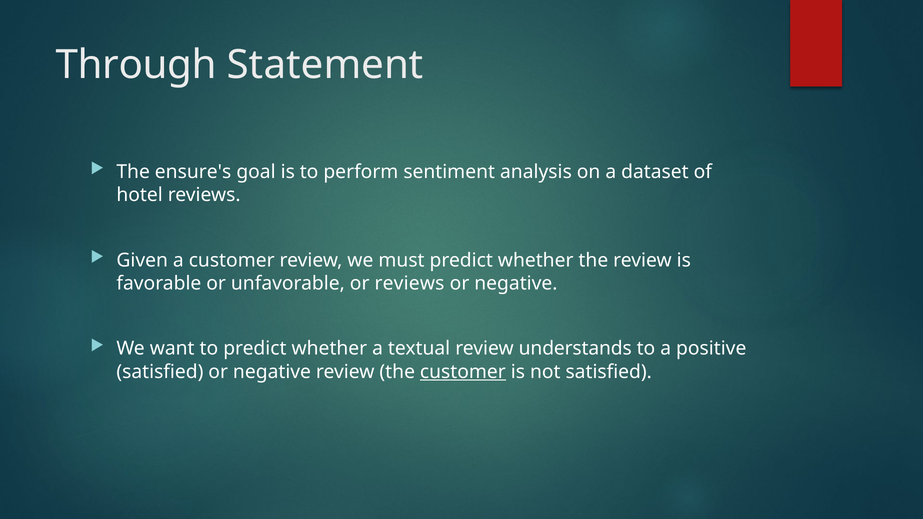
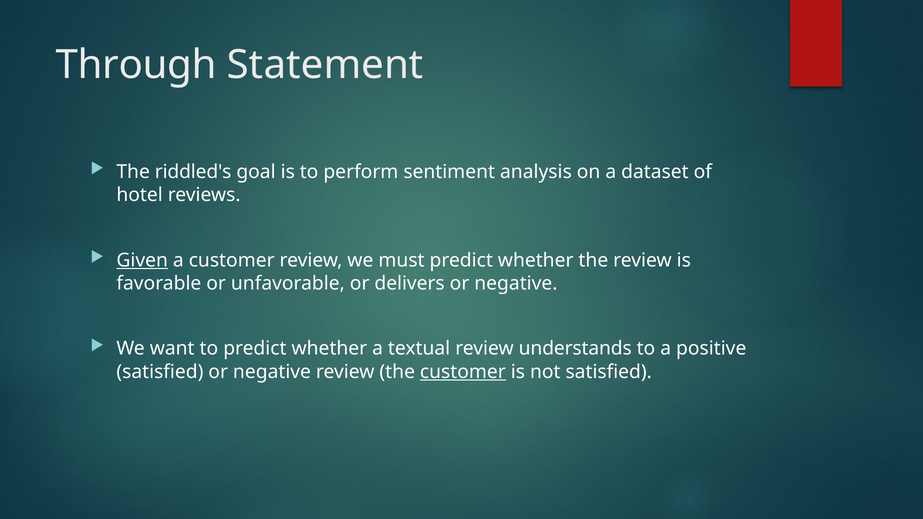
ensure's: ensure's -> riddled's
Given underline: none -> present
or reviews: reviews -> delivers
